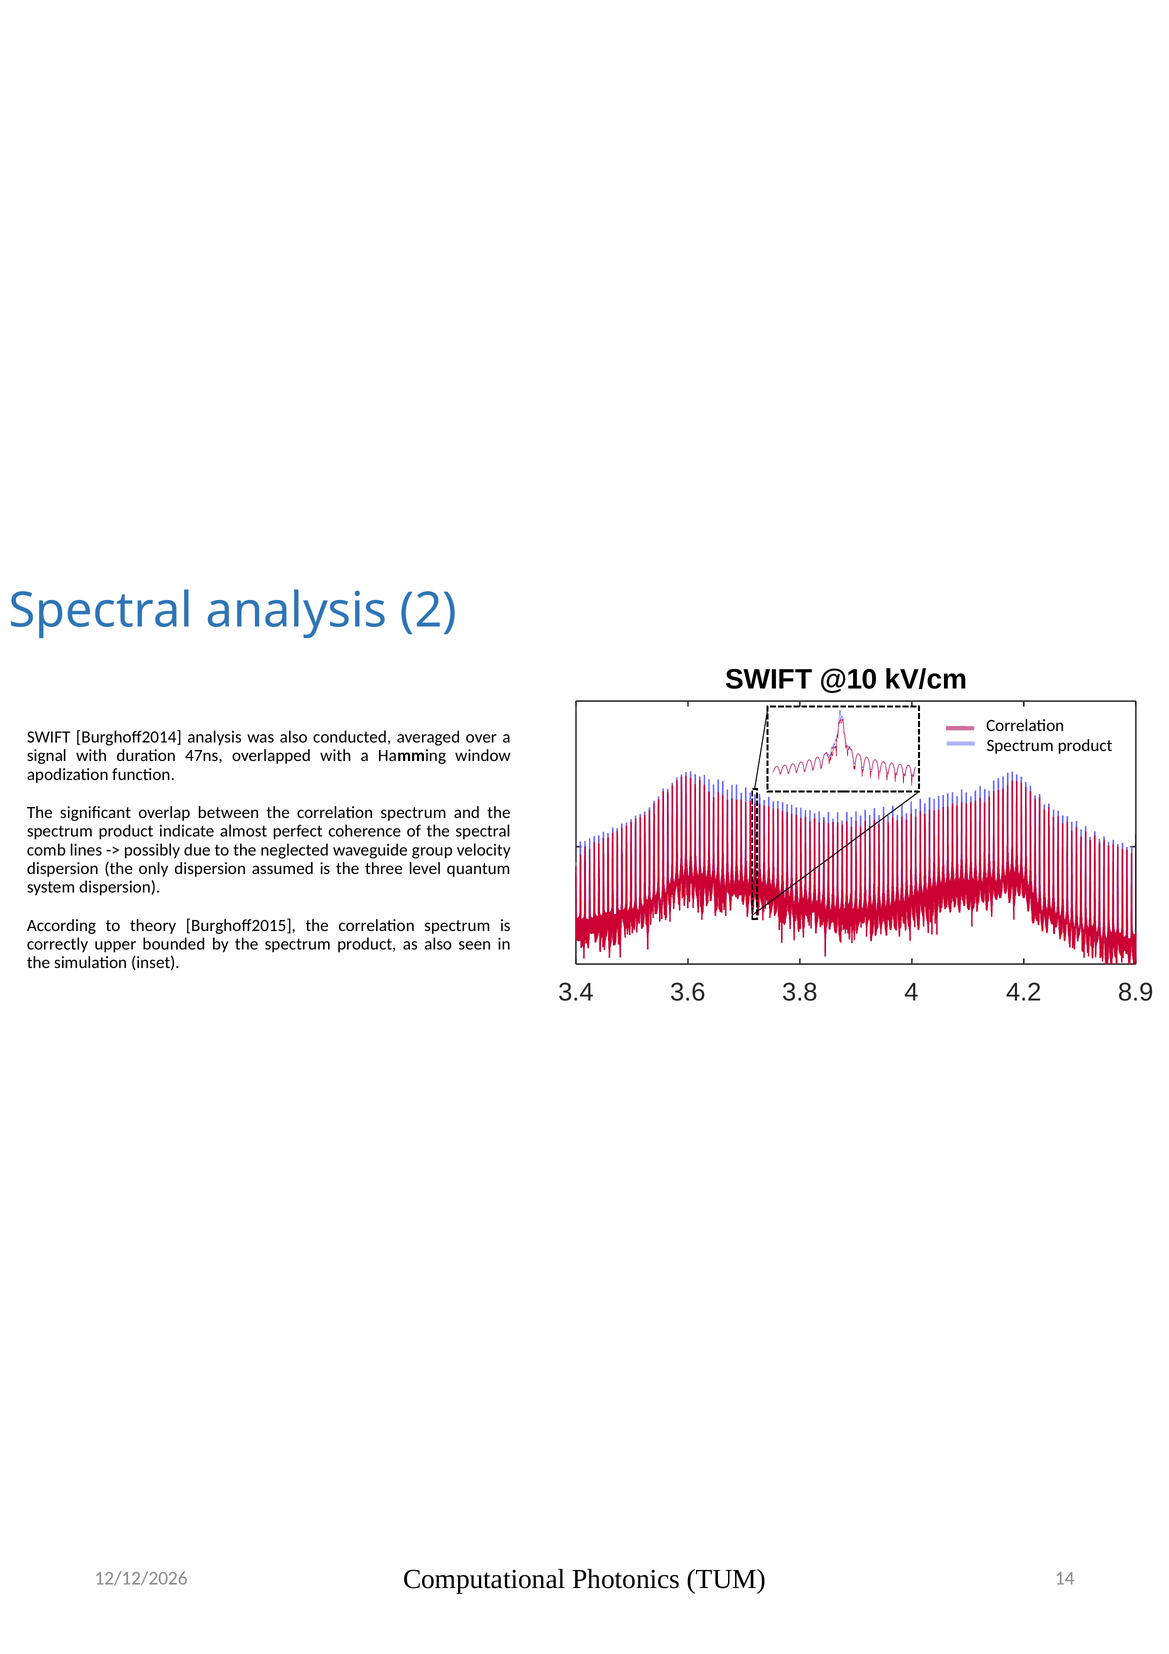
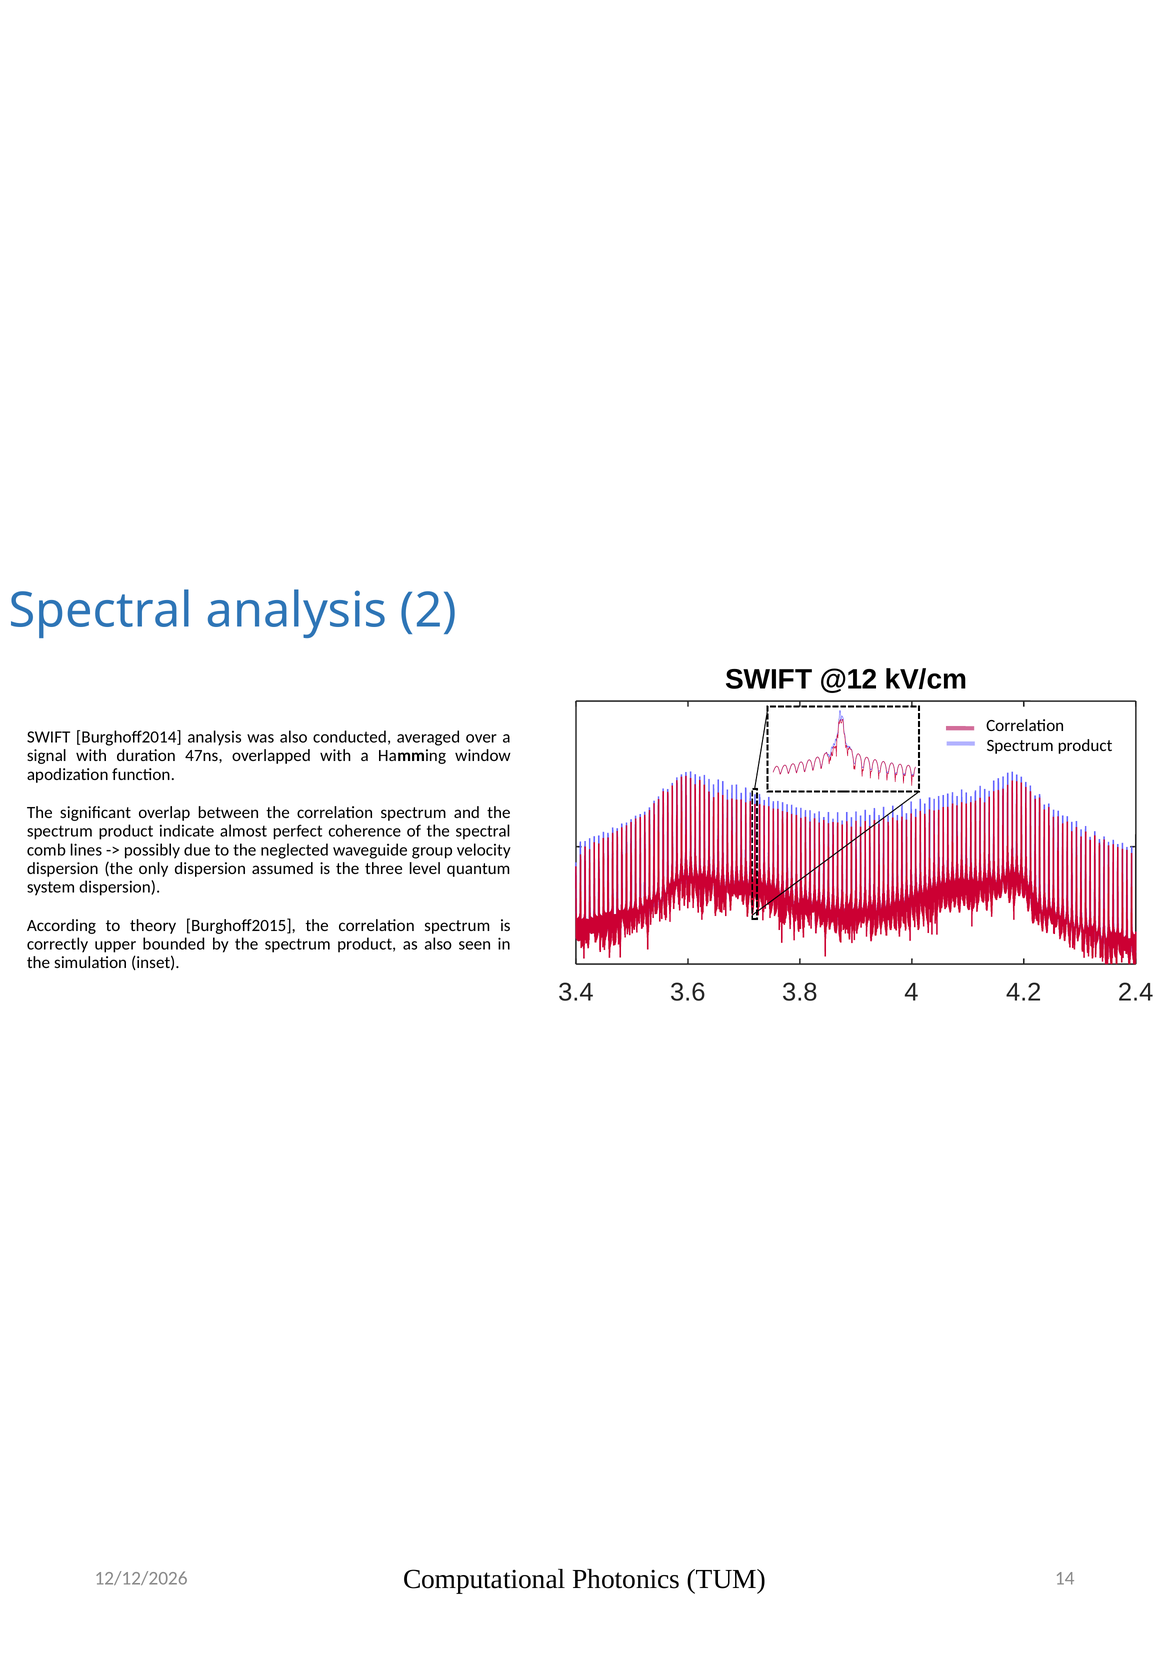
@10: @10 -> @12
8.9: 8.9 -> 2.4
